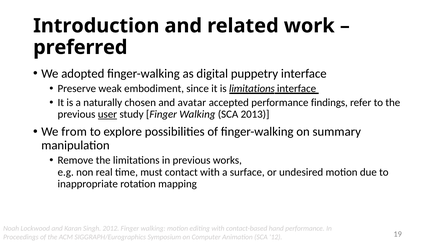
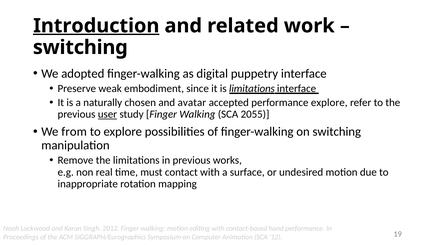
Introduction underline: none -> present
preferred at (80, 47): preferred -> switching
performance findings: findings -> explore
2013: 2013 -> 2055
on summary: summary -> switching
